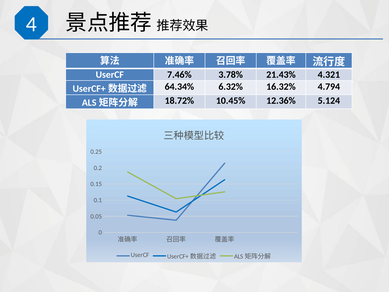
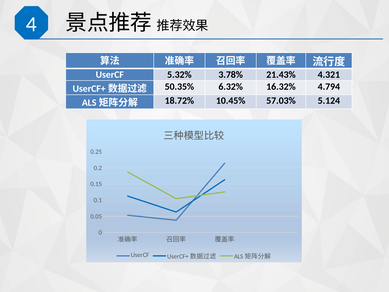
7.46%: 7.46% -> 5.32%
64.34%: 64.34% -> 50.35%
12.36%: 12.36% -> 57.03%
